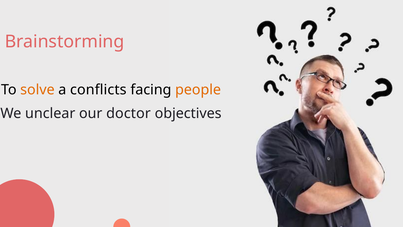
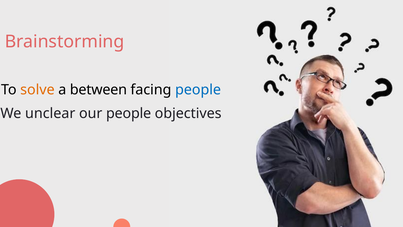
conflicts: conflicts -> between
people at (198, 90) colour: orange -> blue
our doctor: doctor -> people
